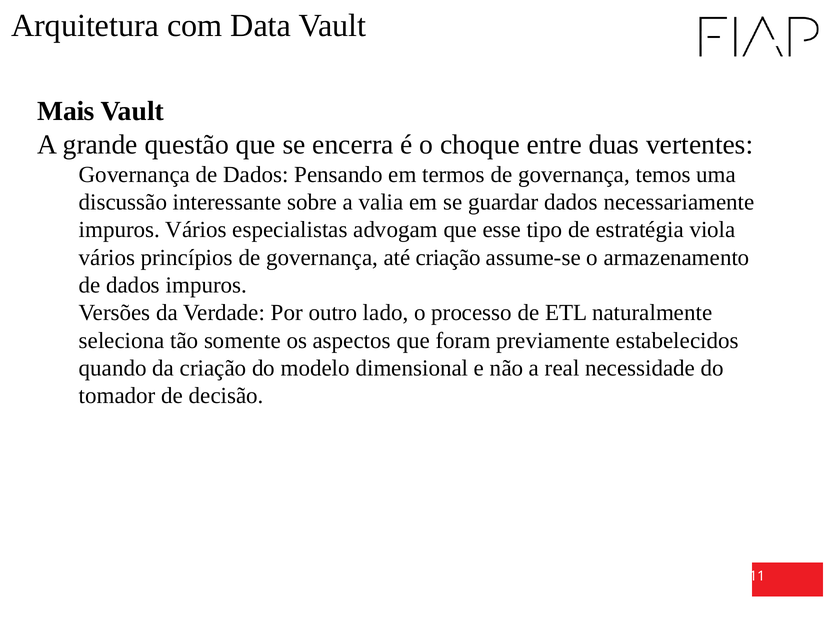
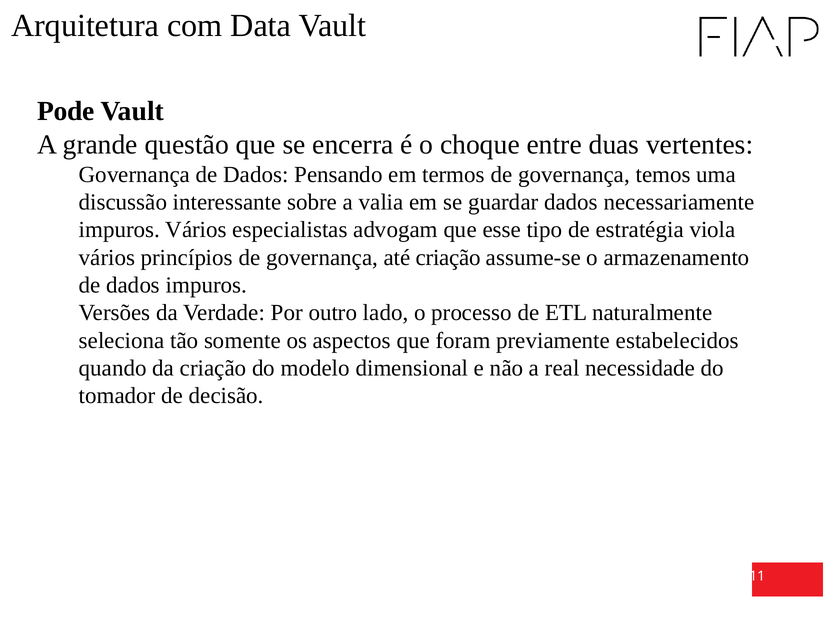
Mais: Mais -> Pode
